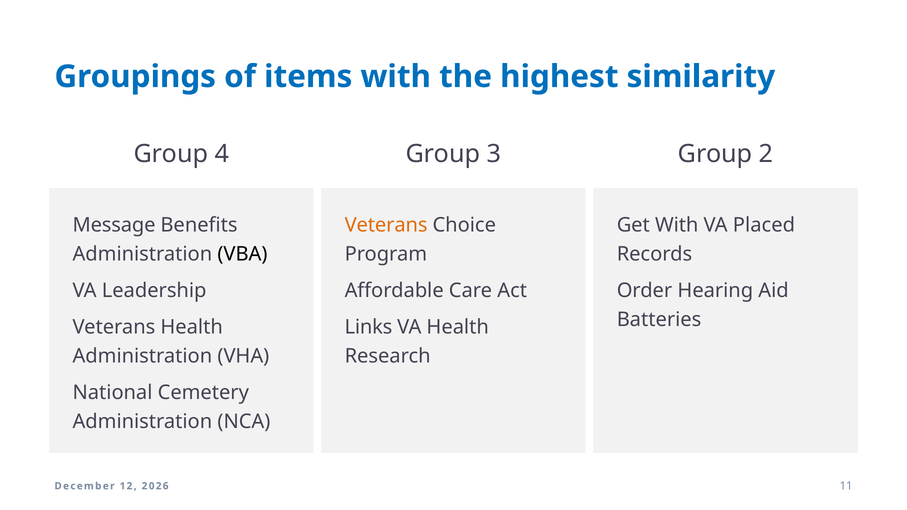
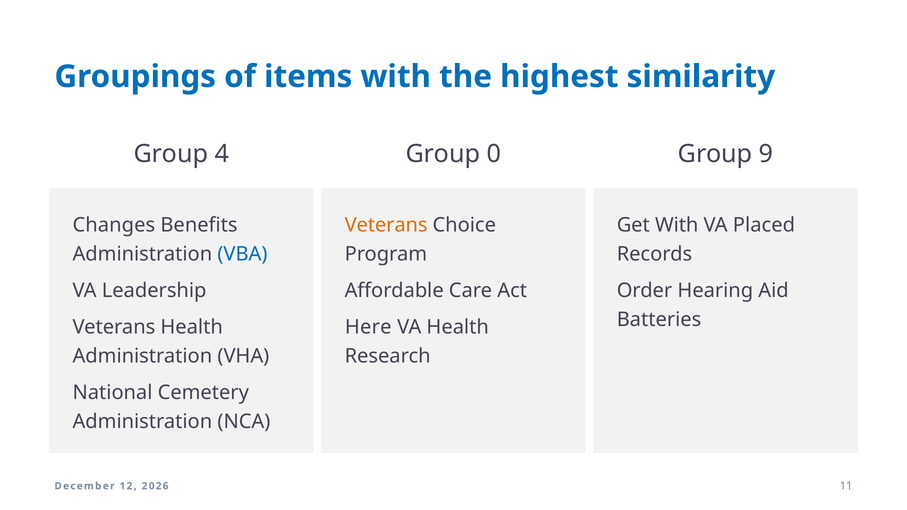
3: 3 -> 0
2: 2 -> 9
Message: Message -> Changes
VBA colour: black -> blue
Links: Links -> Here
